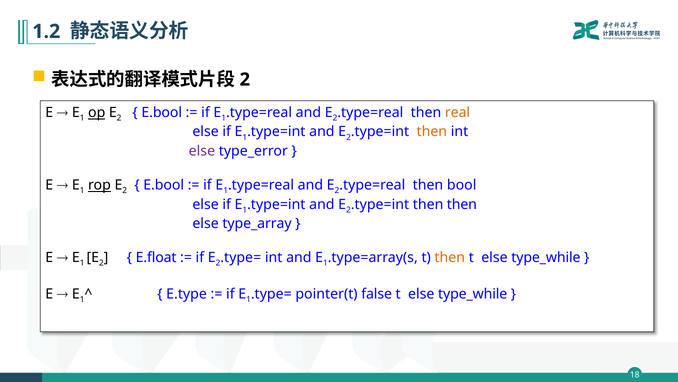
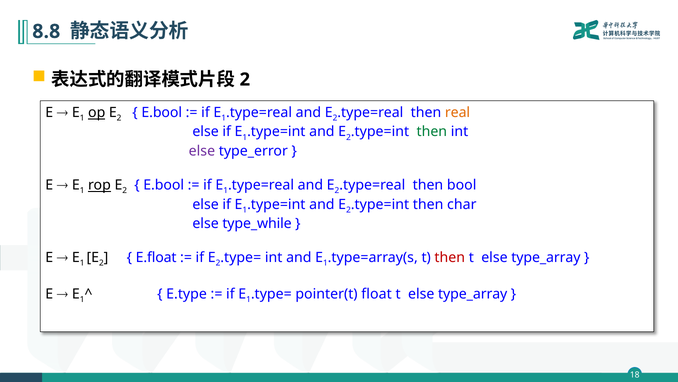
1.2: 1.2 -> 8.8
then at (432, 132) colour: orange -> green
then then: then -> char
type_array: type_array -> type_while
then at (450, 257) colour: orange -> red
type_while at (546, 257): type_while -> type_array
false: false -> float
type_while at (473, 294): type_while -> type_array
